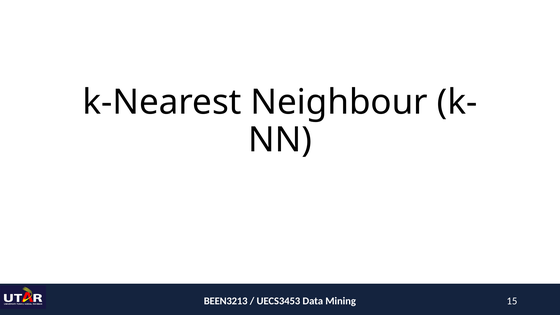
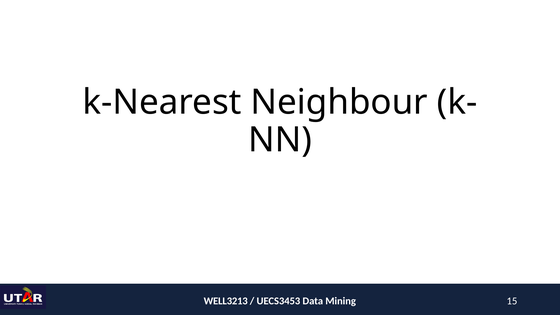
BEEN3213: BEEN3213 -> WELL3213
